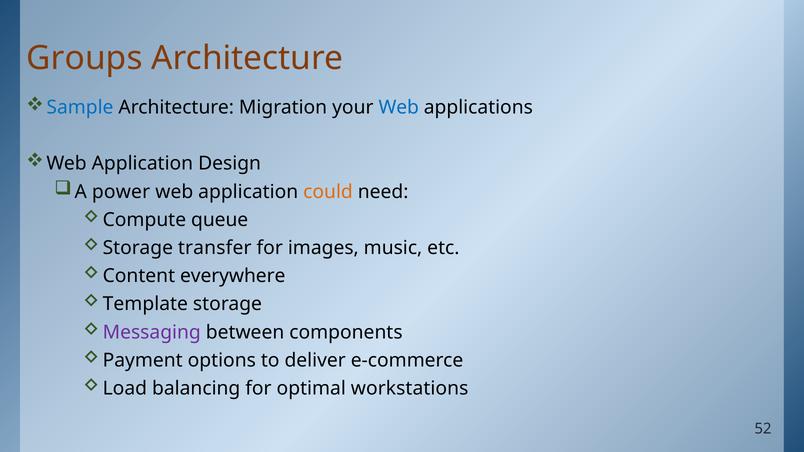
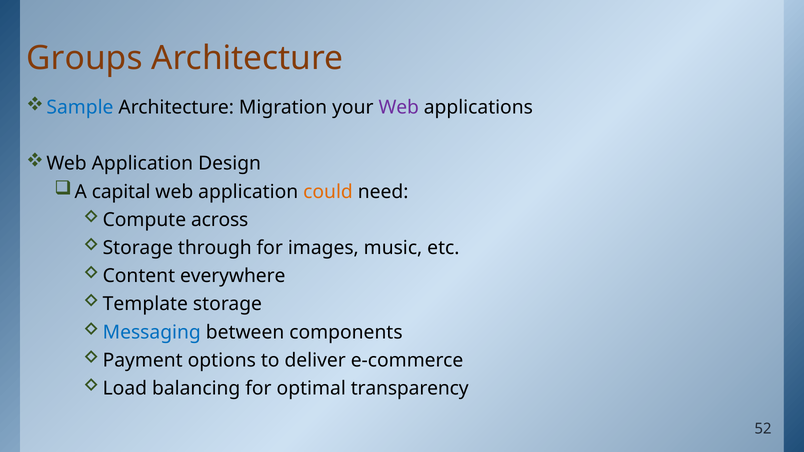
Web at (399, 107) colour: blue -> purple
power: power -> capital
queue: queue -> across
transfer: transfer -> through
Messaging colour: purple -> blue
workstations: workstations -> transparency
